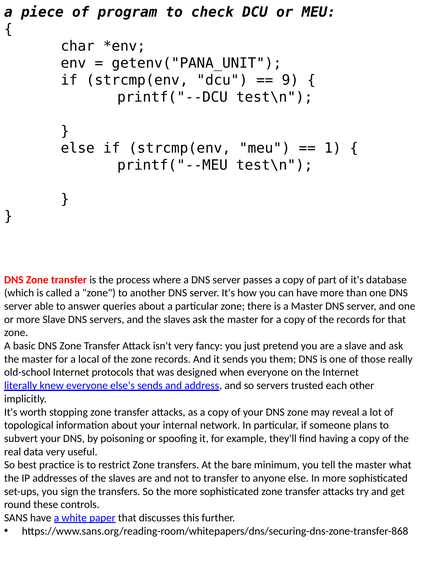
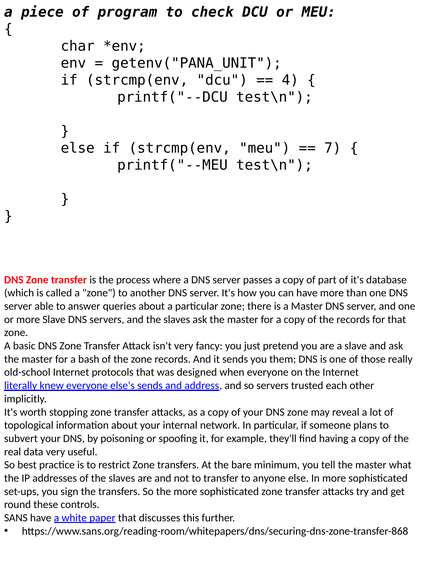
9: 9 -> 4
1: 1 -> 7
local: local -> bash
